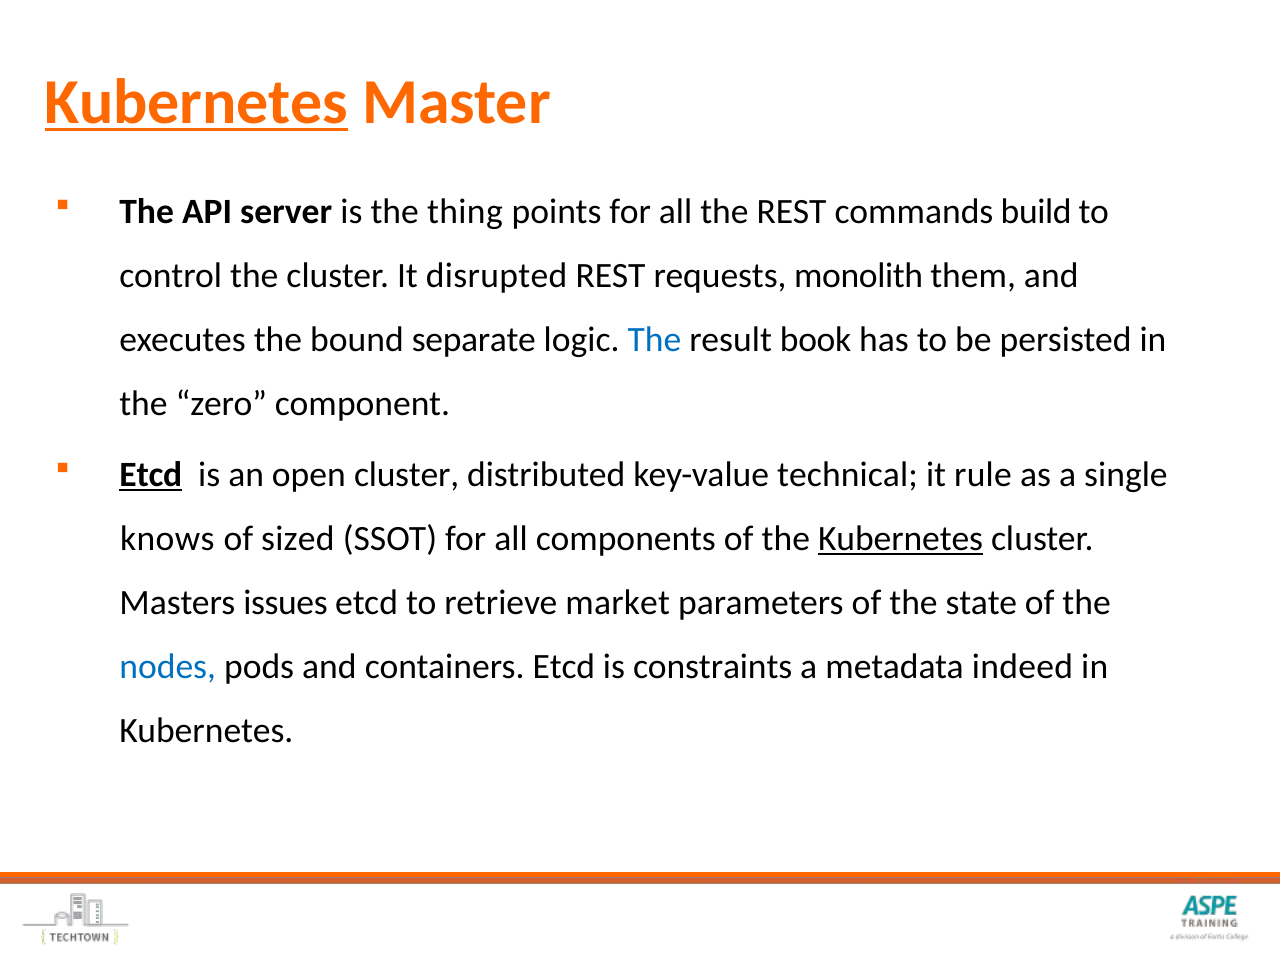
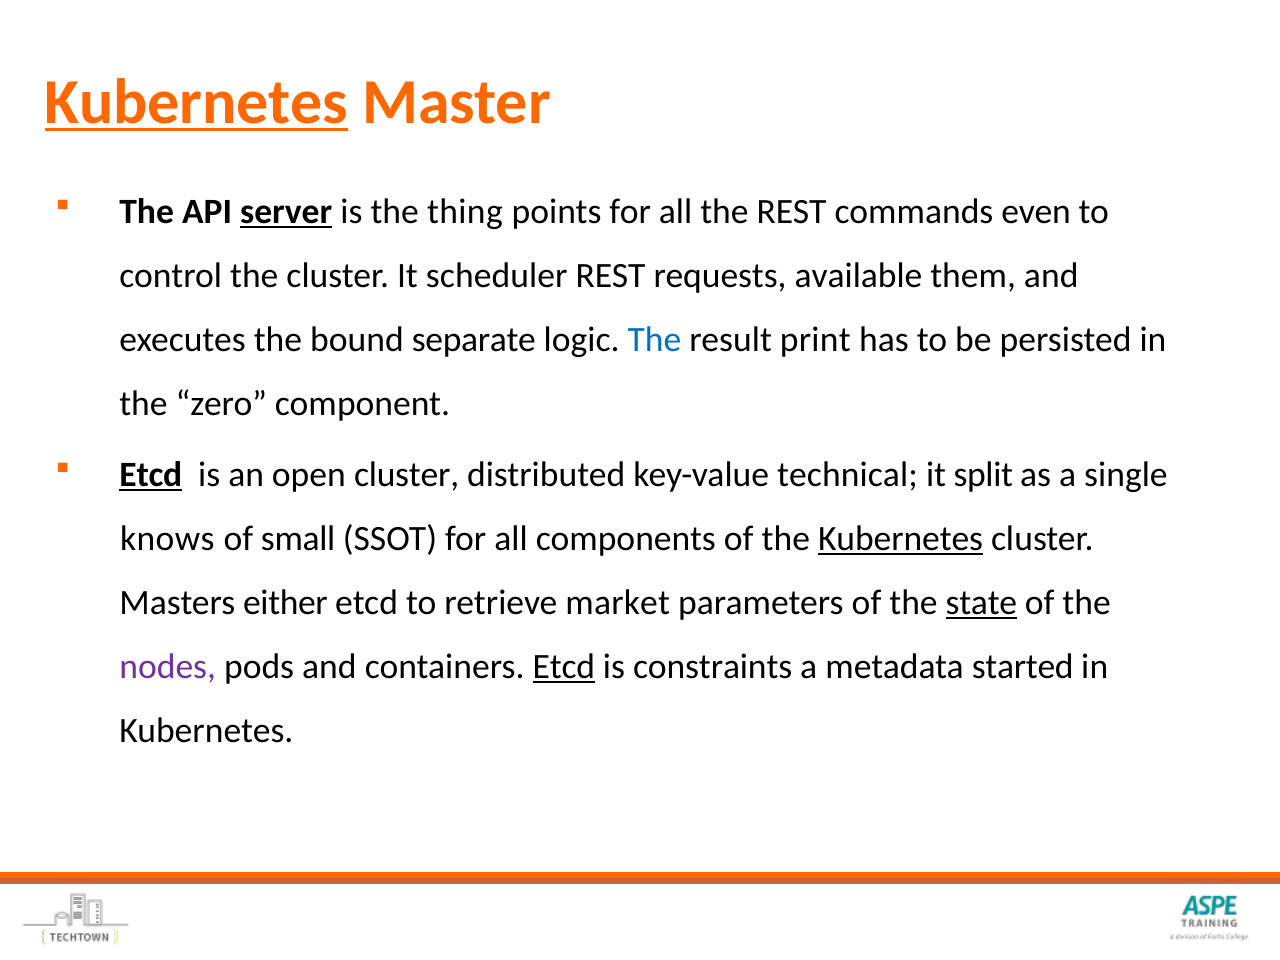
server underline: none -> present
build: build -> even
disrupted: disrupted -> scheduler
monolith: monolith -> available
book: book -> print
rule: rule -> split
sized: sized -> small
issues: issues -> either
state underline: none -> present
nodes colour: blue -> purple
Etcd at (564, 667) underline: none -> present
indeed: indeed -> started
